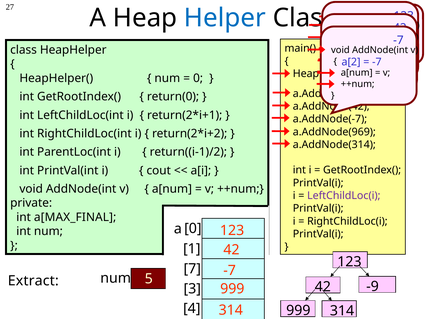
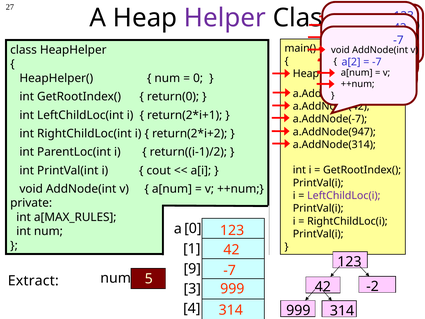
Helper colour: blue -> purple
a.AddNode(969: a.AddNode(969 -> a.AddNode(947
a[MAX_FINAL: a[MAX_FINAL -> a[MAX_RULES
7: 7 -> 9
-9: -9 -> -2
